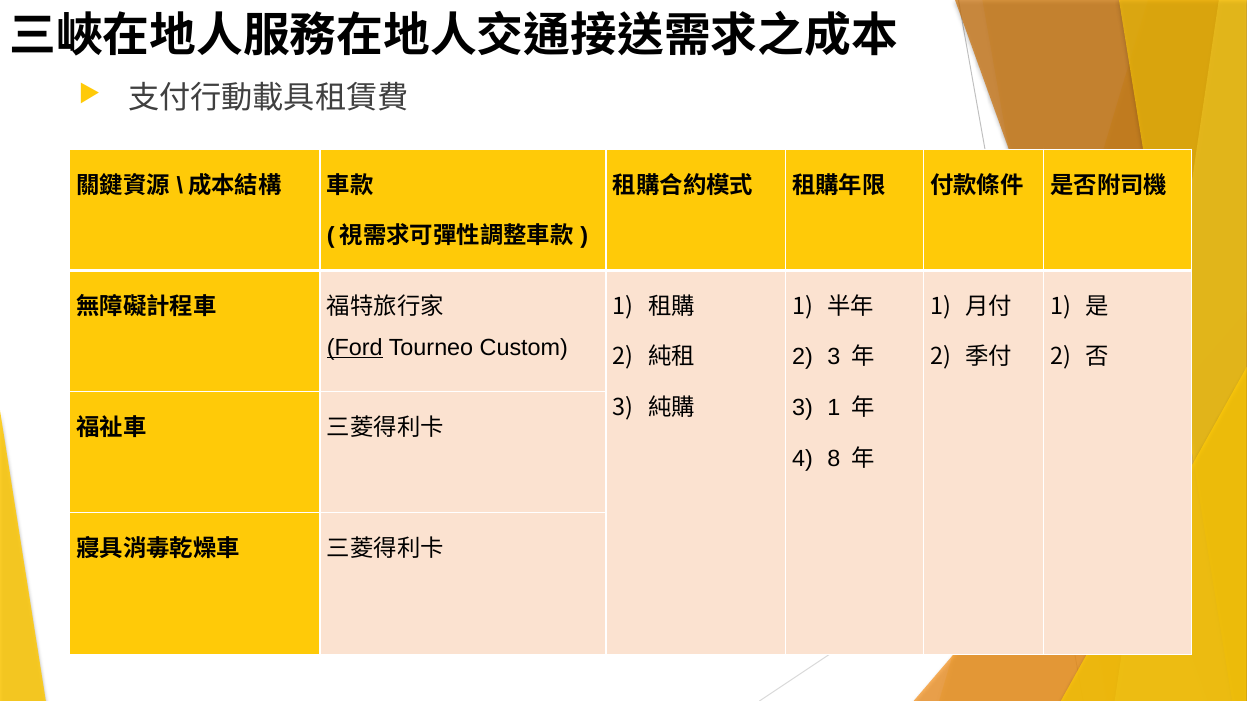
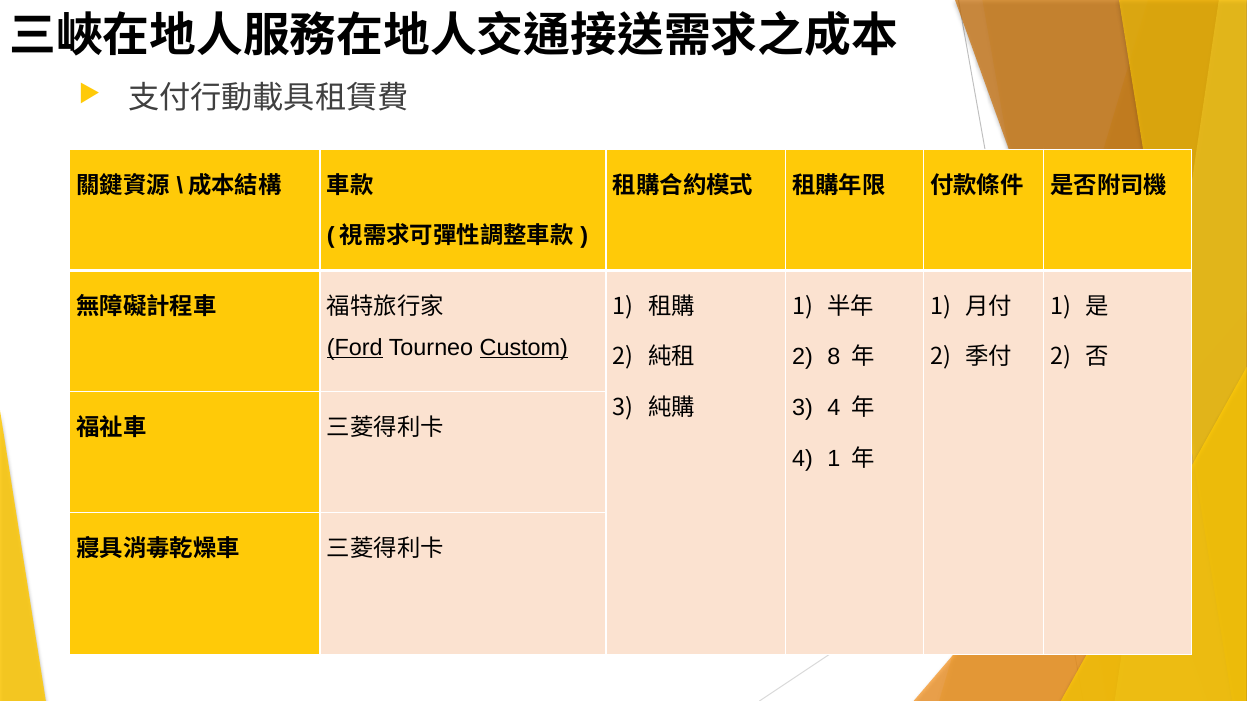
Custom underline: none -> present
3 at (834, 357): 3 -> 8
3 1: 1 -> 4
8 at (834, 459): 8 -> 1
